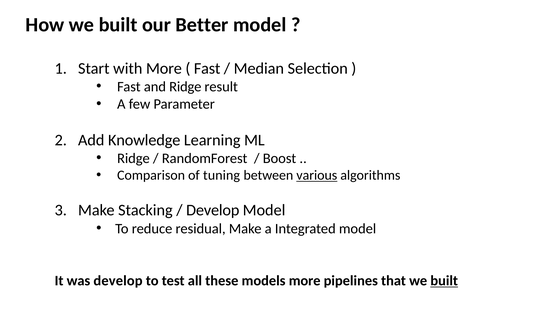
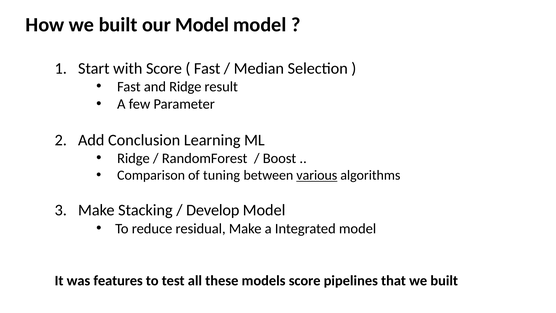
our Better: Better -> Model
with More: More -> Score
Knowledge: Knowledge -> Conclusion
was develop: develop -> features
models more: more -> score
built at (444, 281) underline: present -> none
